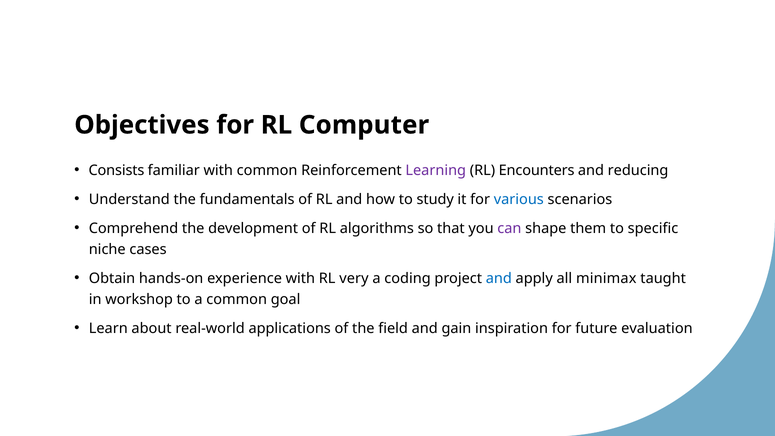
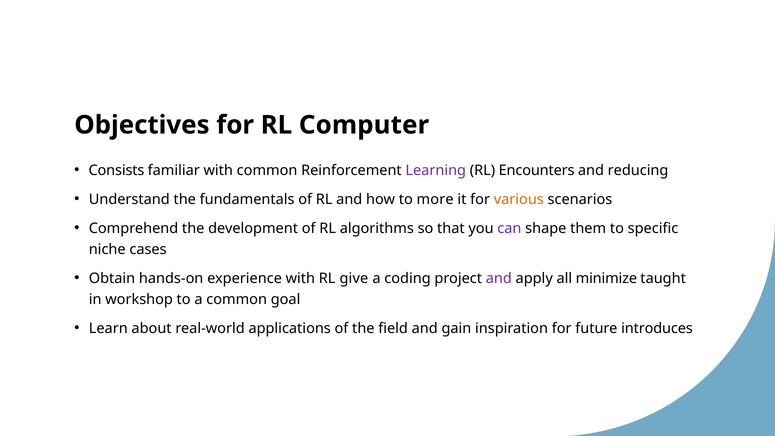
study: study -> more
various colour: blue -> orange
very: very -> give
and at (499, 278) colour: blue -> purple
minimax: minimax -> minimize
evaluation: evaluation -> introduces
